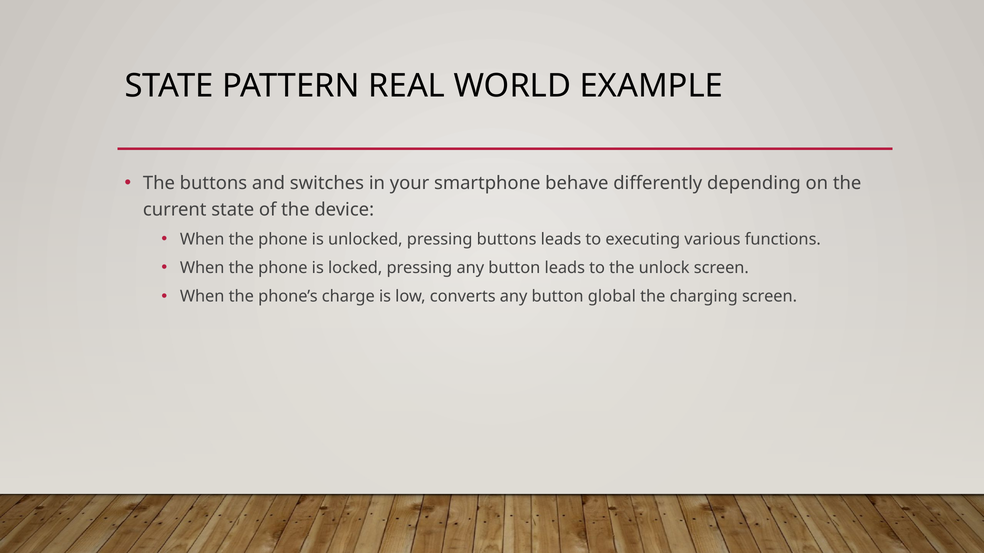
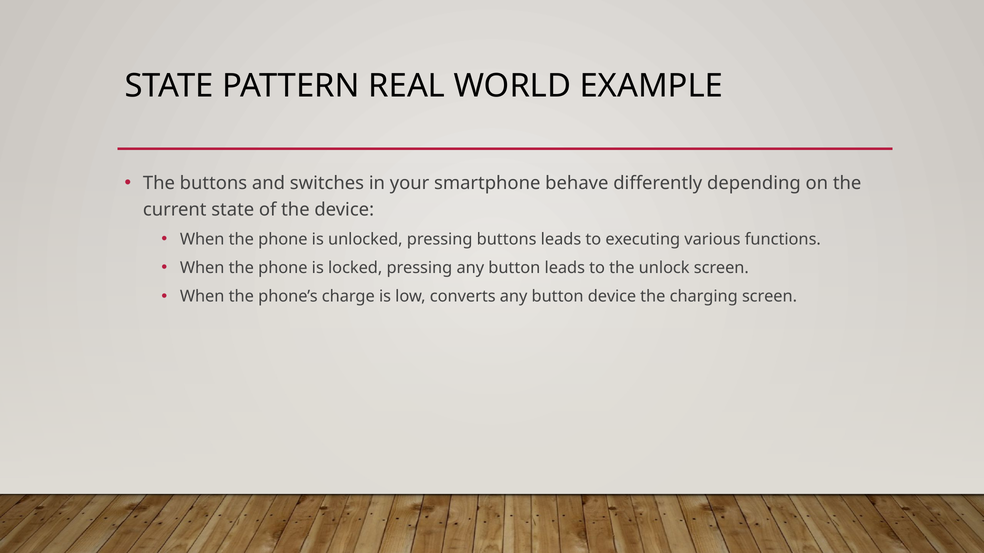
button global: global -> device
